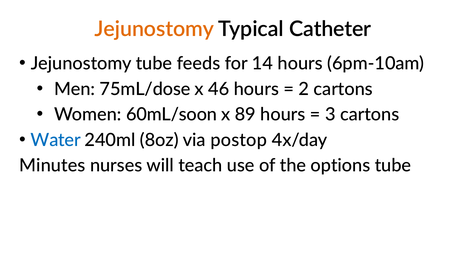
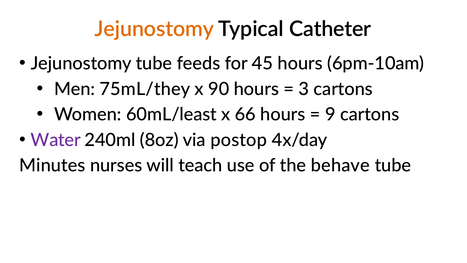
14: 14 -> 45
75mL/dose: 75mL/dose -> 75mL/they
46: 46 -> 90
2: 2 -> 3
60mL/soon: 60mL/soon -> 60mL/least
89: 89 -> 66
3: 3 -> 9
Water colour: blue -> purple
options: options -> behave
